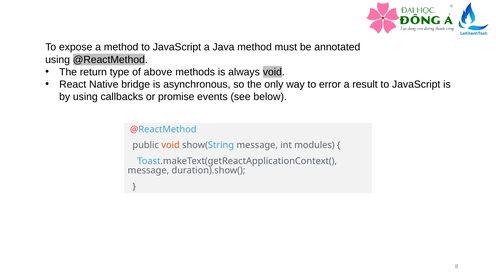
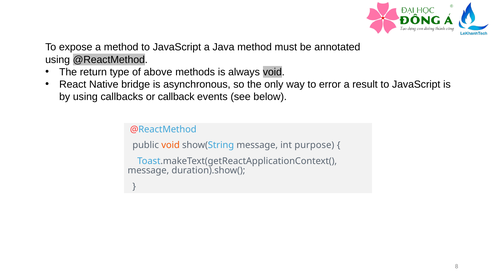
promise: promise -> callback
modules: modules -> purpose
